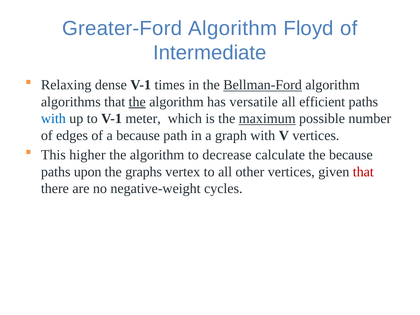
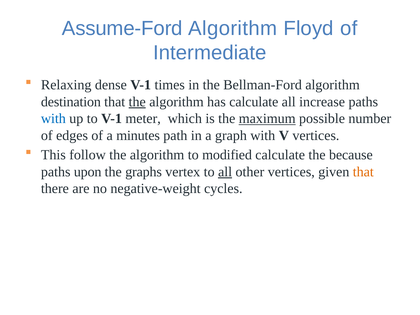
Greater-Ford: Greater-Ford -> Assume-Ford
Bellman-Ford underline: present -> none
algorithms: algorithms -> destination
has versatile: versatile -> calculate
efficient: efficient -> increase
a because: because -> minutes
higher: higher -> follow
decrease: decrease -> modified
all at (225, 172) underline: none -> present
that at (363, 172) colour: red -> orange
